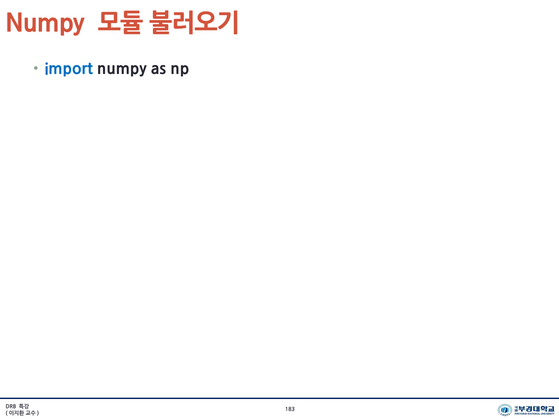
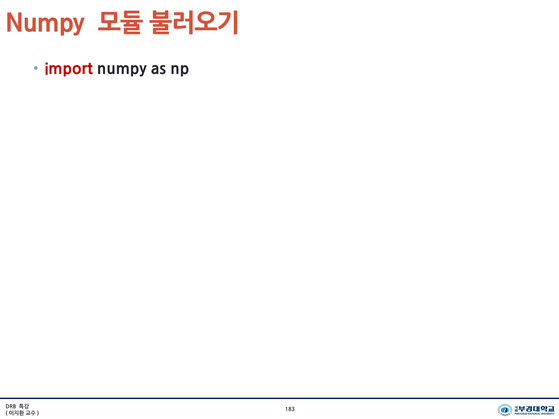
import colour: blue -> red
